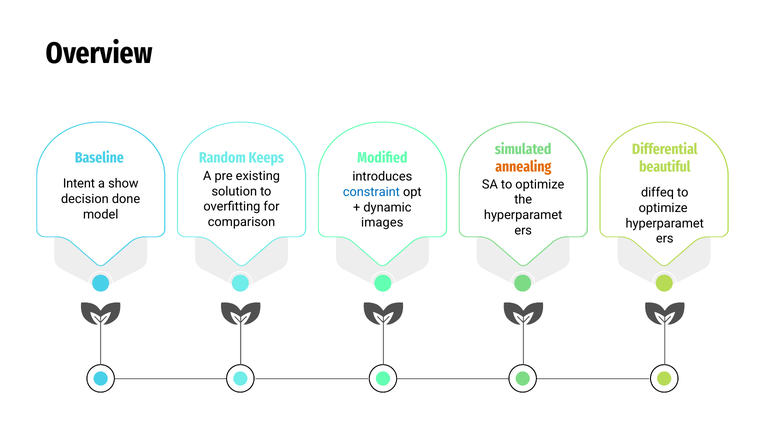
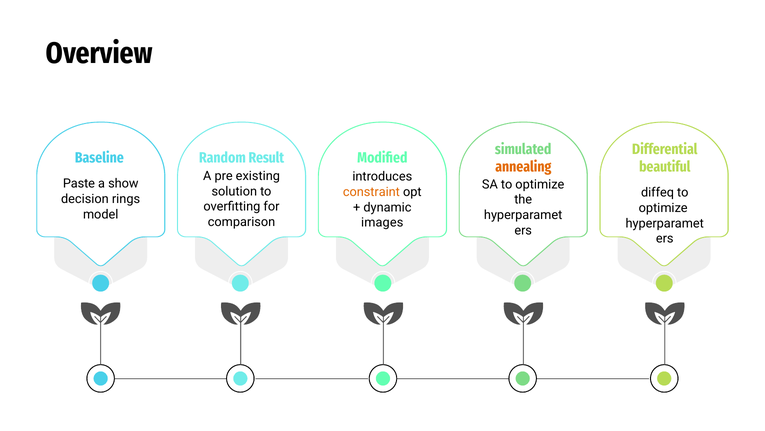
Keeps: Keeps -> Result
Intent: Intent -> Paste
constraint colour: blue -> orange
done: done -> rings
